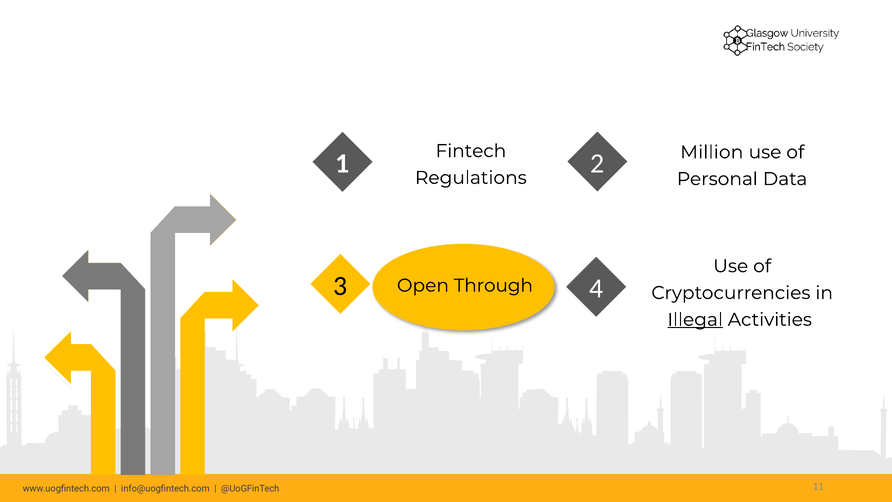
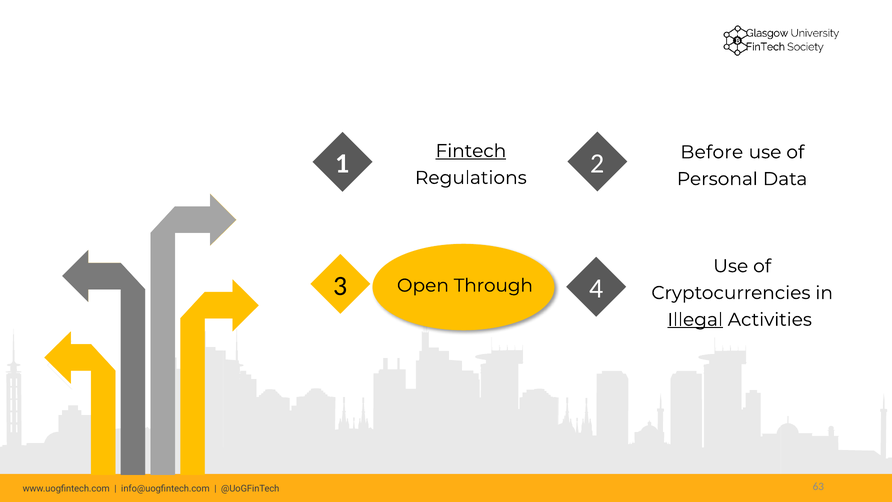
Million: Million -> Before
Fintech underline: none -> present
11: 11 -> 63
